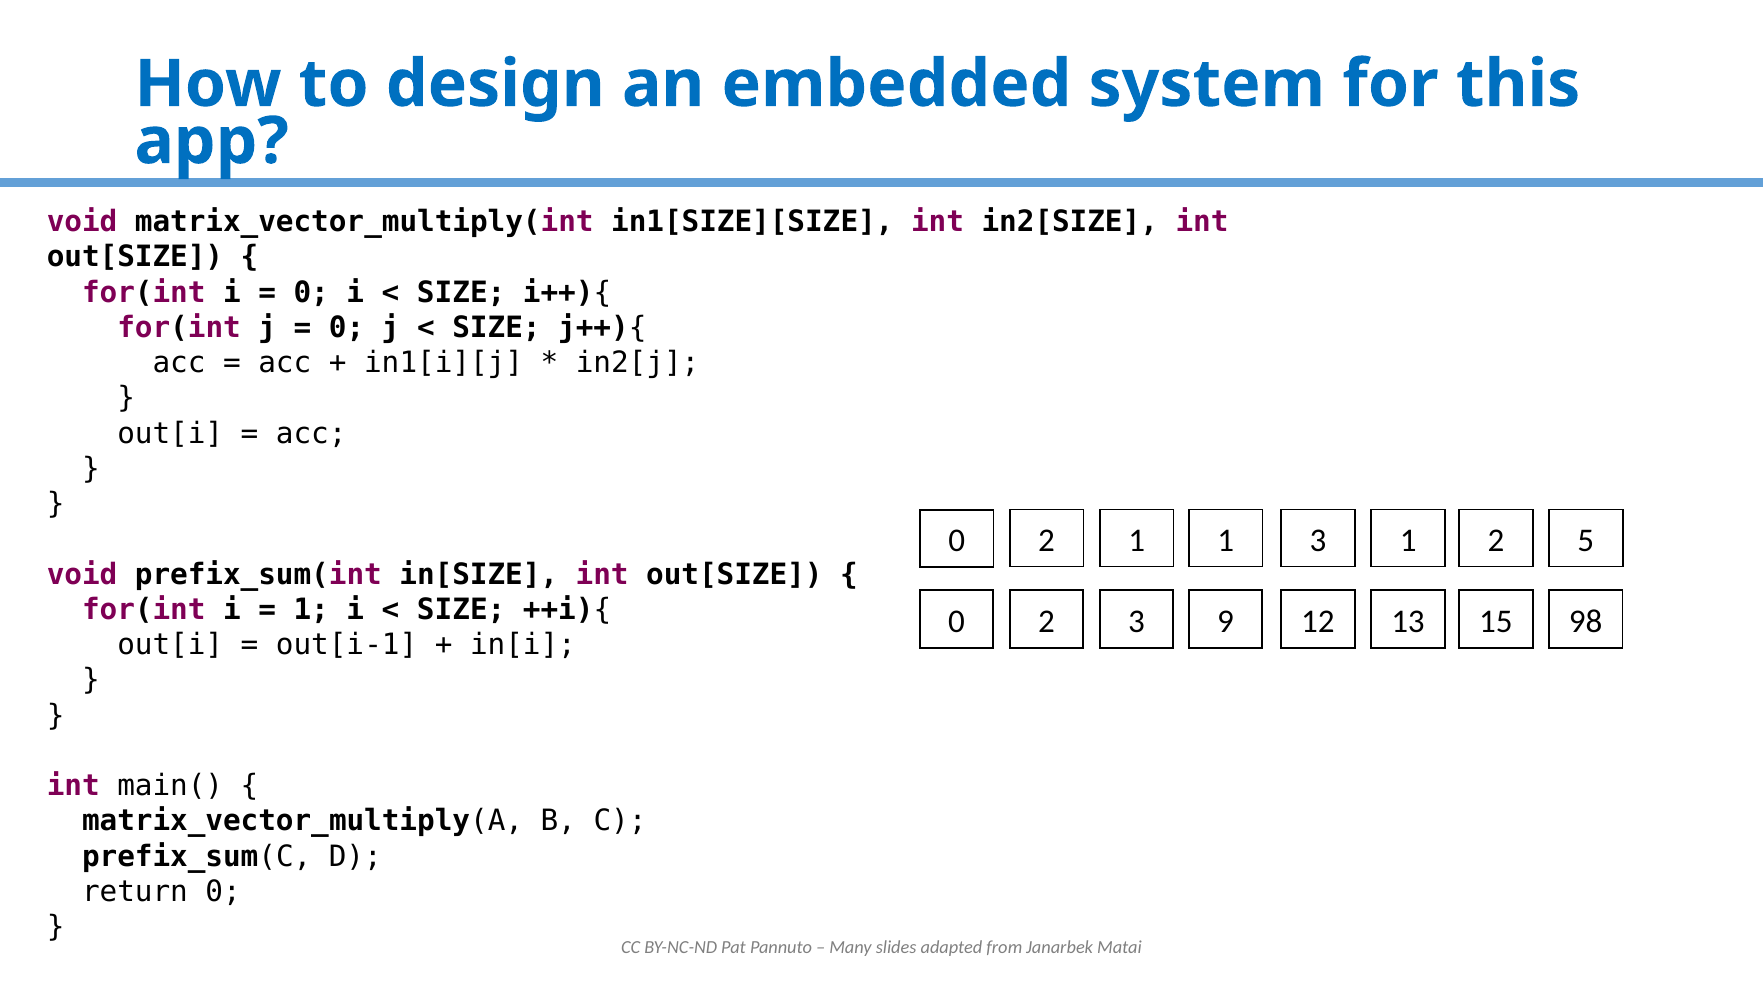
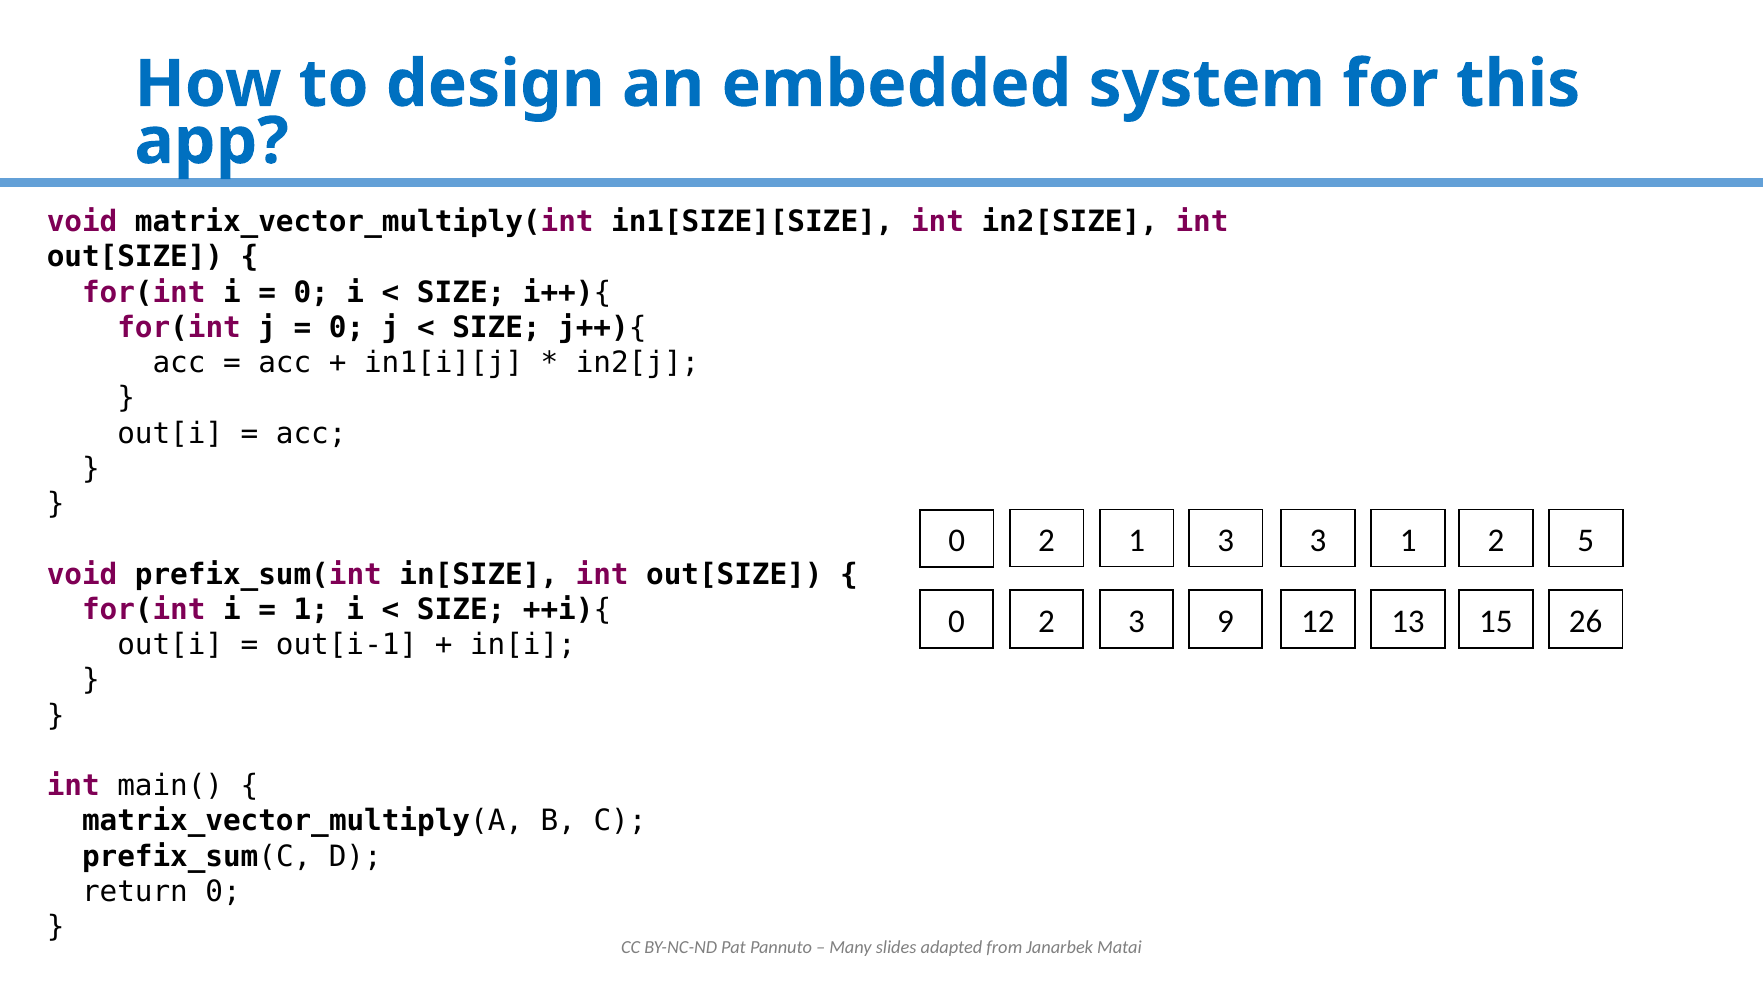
1 1: 1 -> 3
98: 98 -> 26
